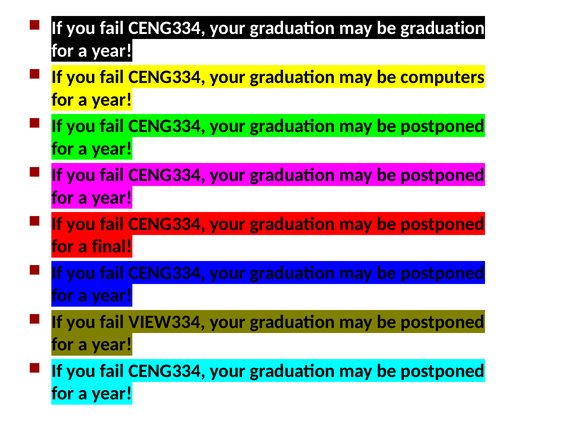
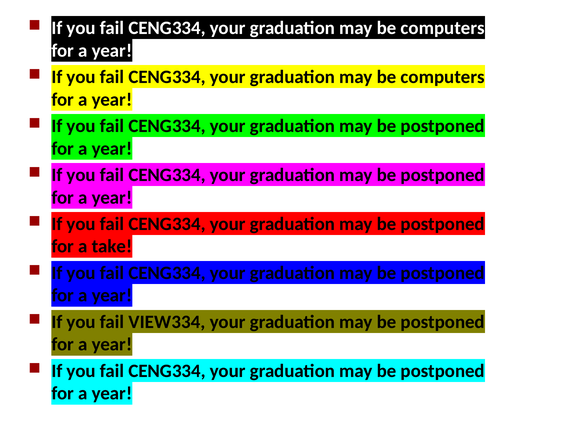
graduation at (443, 28): graduation -> computers
final: final -> take
